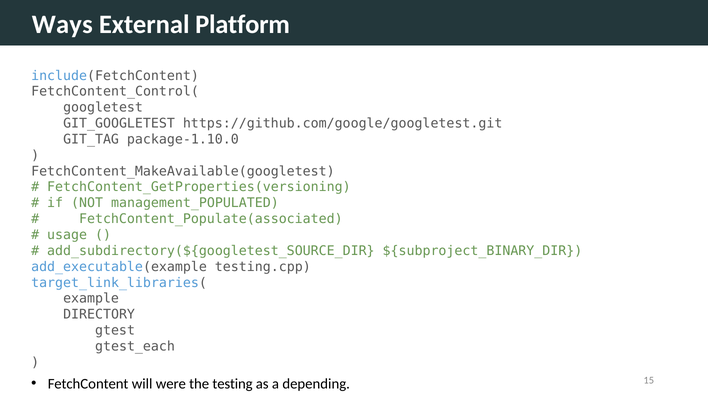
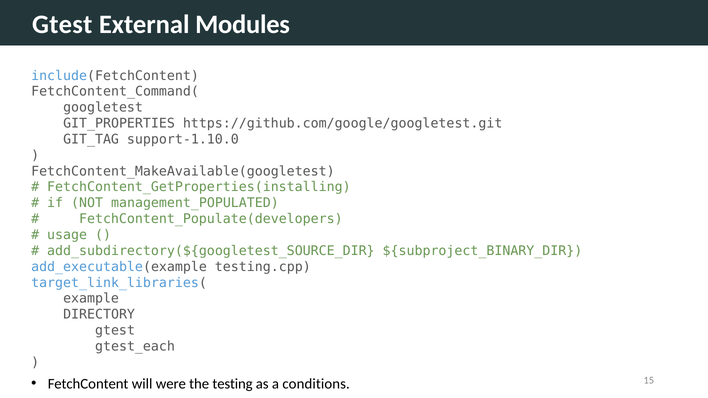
Ways at (62, 25): Ways -> Gtest
Platform: Platform -> Modules
FetchContent_Control(: FetchContent_Control( -> FetchContent_Command(
GIT_GOOGLETEST: GIT_GOOGLETEST -> GIT_PROPERTIES
package-1.10.0: package-1.10.0 -> support-1.10.0
FetchContent_GetProperties(versioning: FetchContent_GetProperties(versioning -> FetchContent_GetProperties(installing
FetchContent_Populate(associated: FetchContent_Populate(associated -> FetchContent_Populate(developers
depending: depending -> conditions
